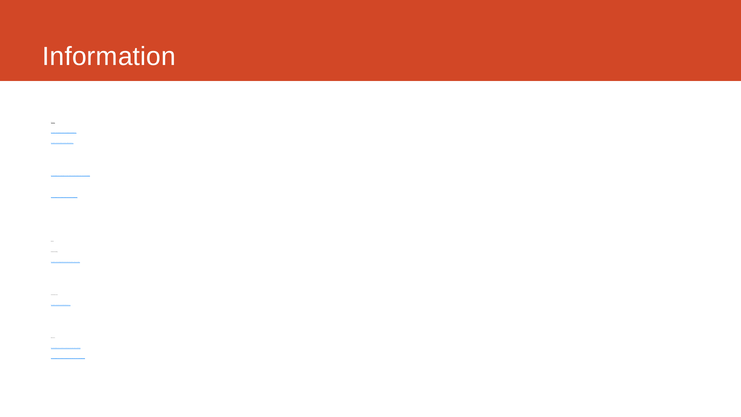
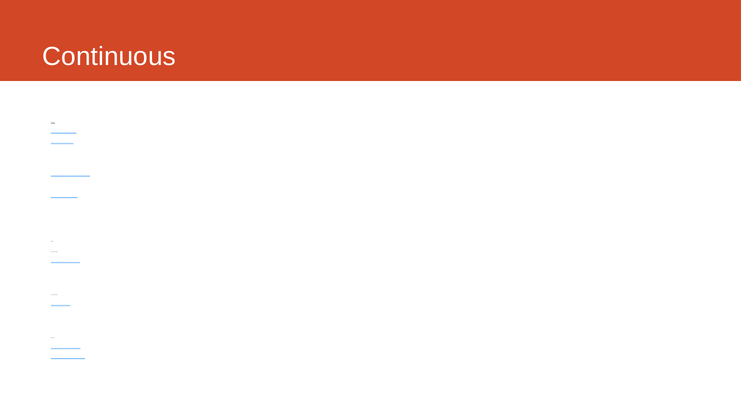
Information at (109, 57): Information -> Continuous
